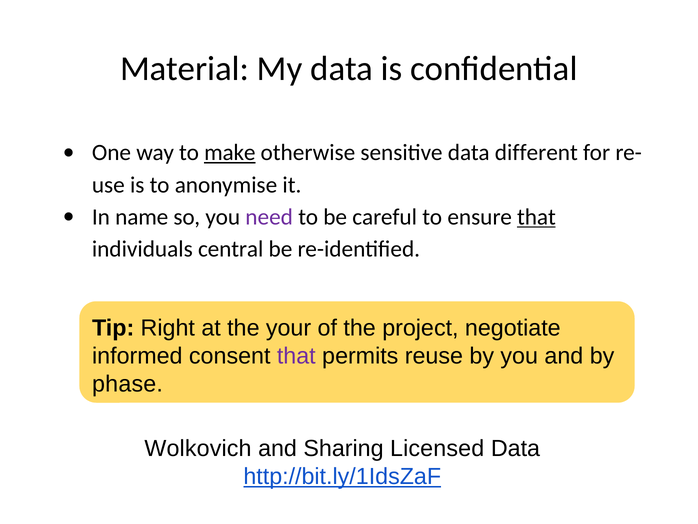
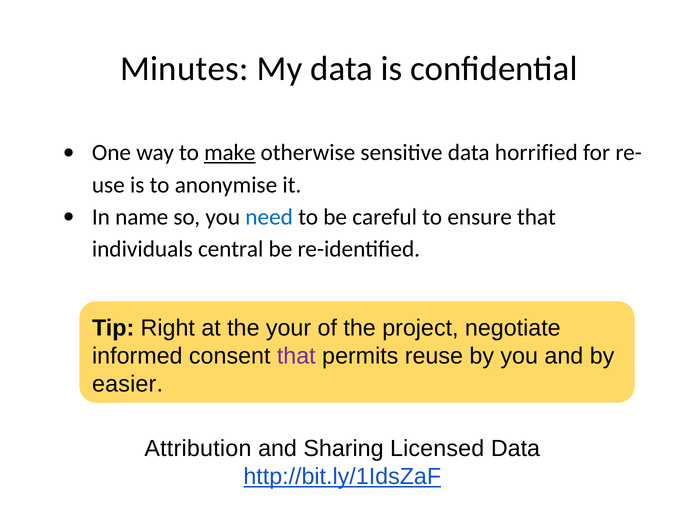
Material: Material -> Minutes
different: different -> horrified
need colour: purple -> blue
that at (536, 217) underline: present -> none
phase: phase -> easier
Wolkovich: Wolkovich -> Attribution
